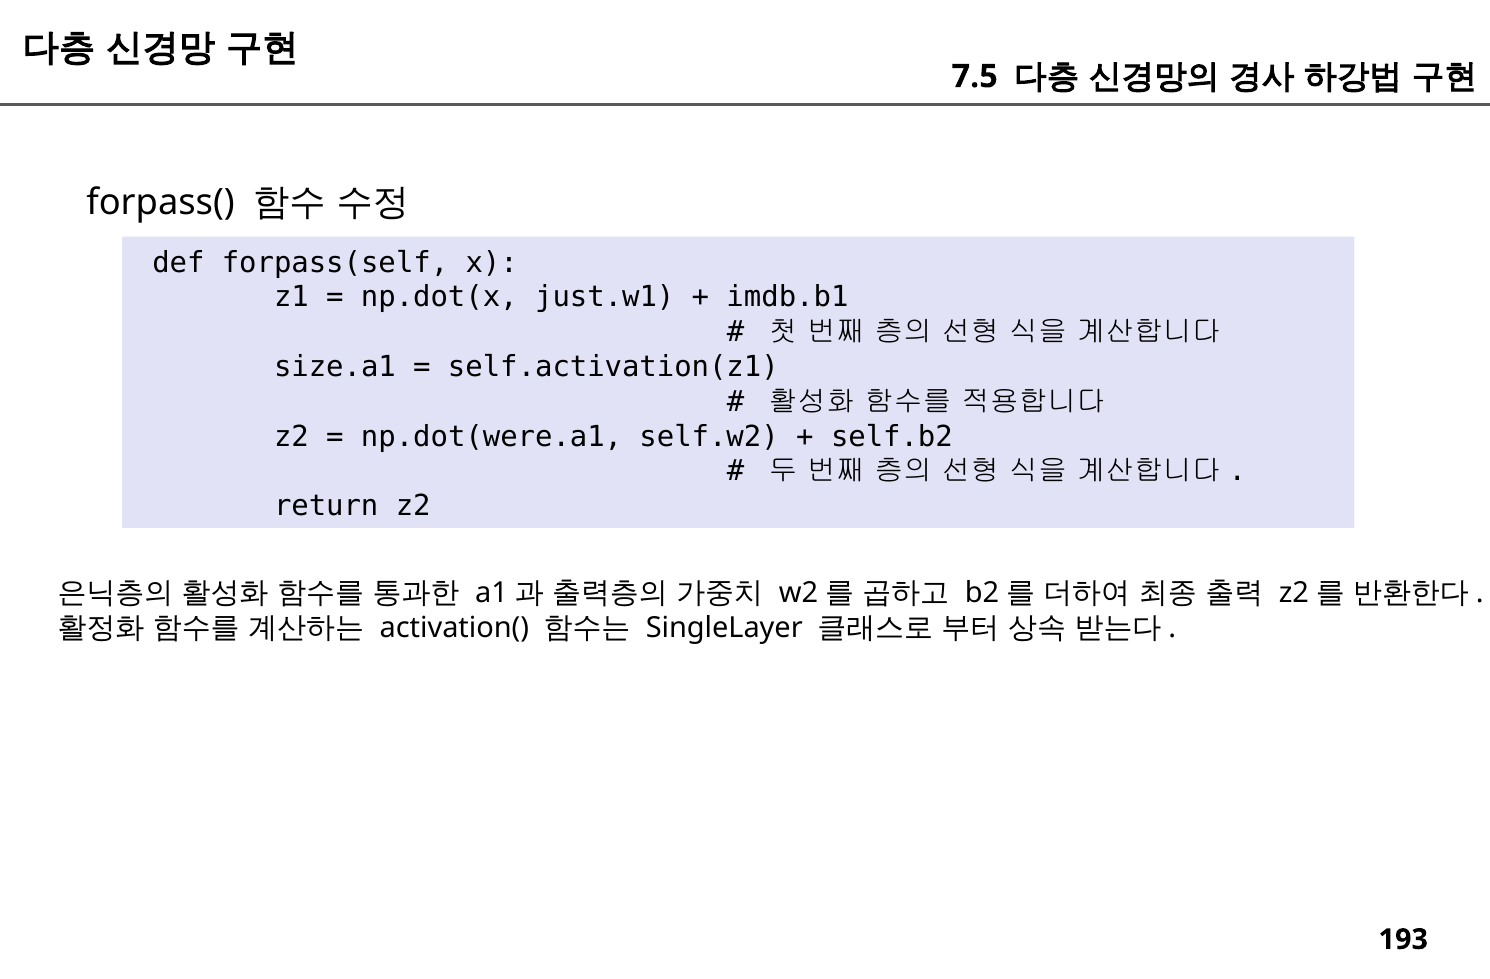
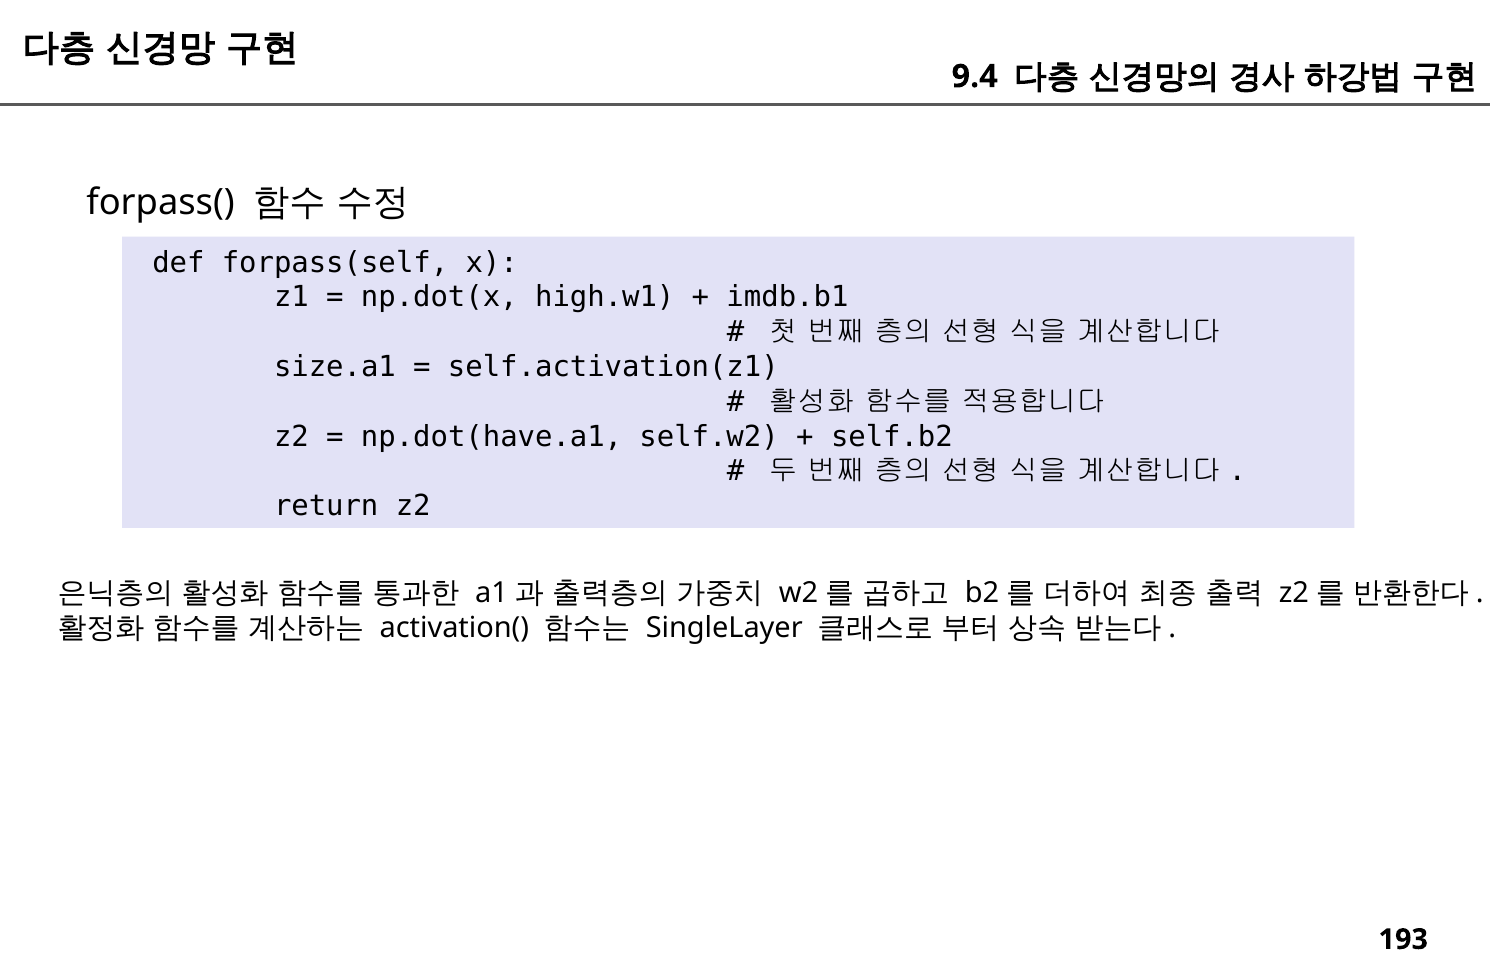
7.5: 7.5 -> 9.4
just.w1: just.w1 -> high.w1
np.dot(were.a1: np.dot(were.a1 -> np.dot(have.a1
